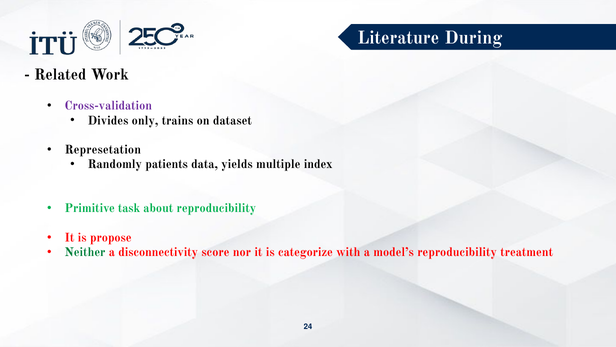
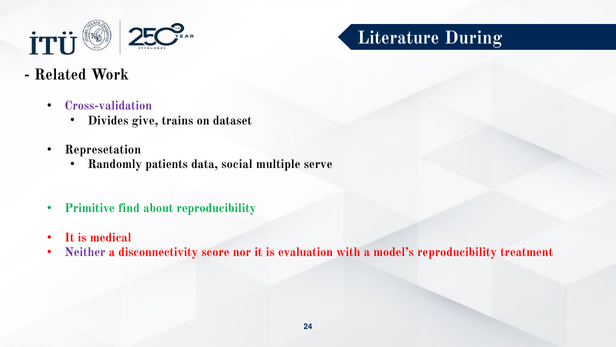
only: only -> give
yields: yields -> social
index: index -> serve
task: task -> find
propose: propose -> medical
Neither colour: green -> purple
categorize: categorize -> evaluation
